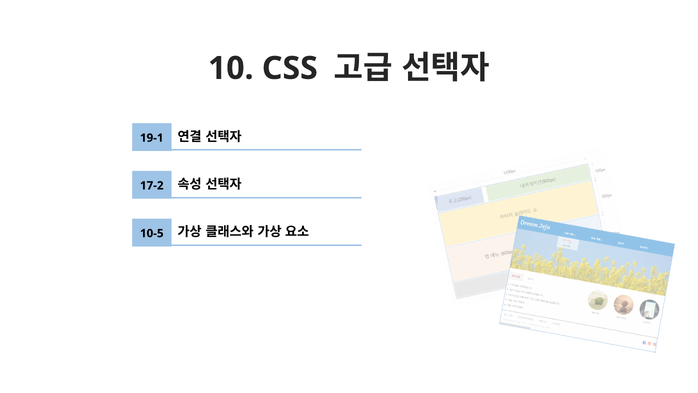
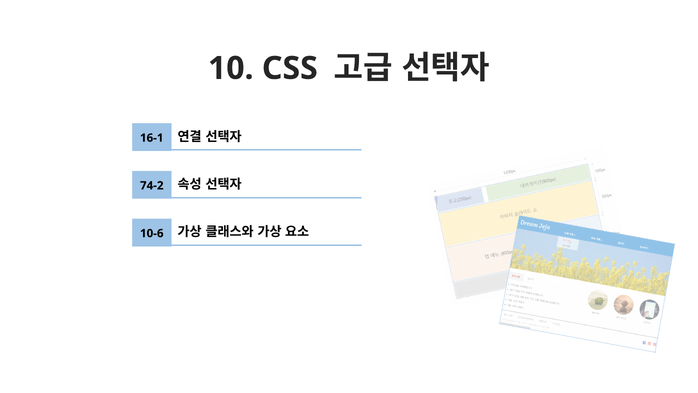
19-1: 19-1 -> 16-1
17-2: 17-2 -> 74-2
10-5: 10-5 -> 10-6
